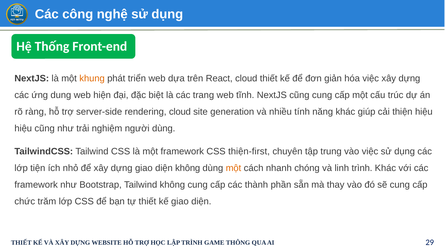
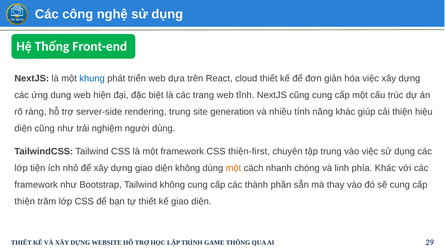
khung colour: orange -> blue
rendering cloud: cloud -> trung
hiệu at (23, 128): hiệu -> diện
linh trình: trình -> phía
chức at (25, 202): chức -> thiện
